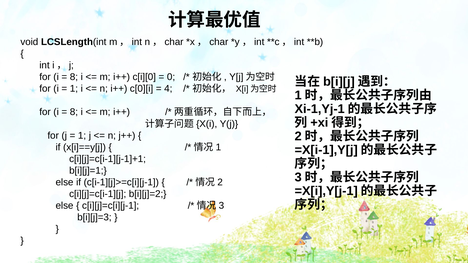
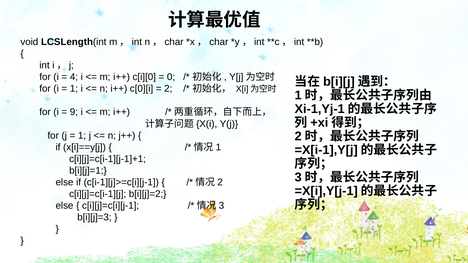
8 at (74, 77): 8 -> 4
4: 4 -> 2
8 at (74, 112): 8 -> 9
